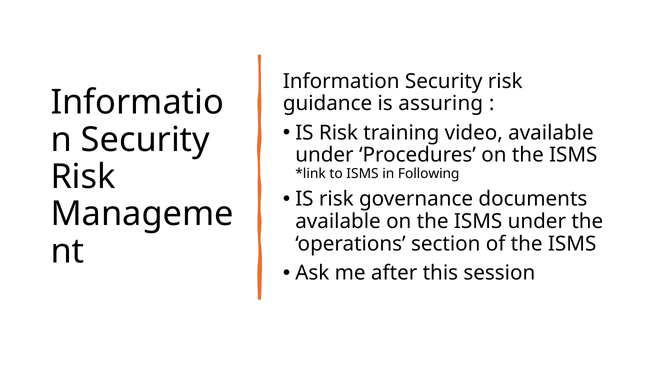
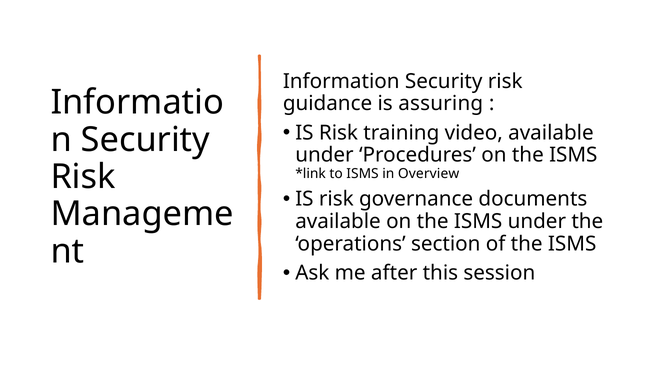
Following: Following -> Overview
